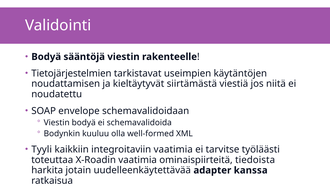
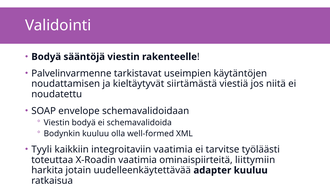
Tietojärjestelmien: Tietojärjestelmien -> Palvelinvarmenne
tiedoista: tiedoista -> liittymiin
adapter kanssa: kanssa -> kuuluu
